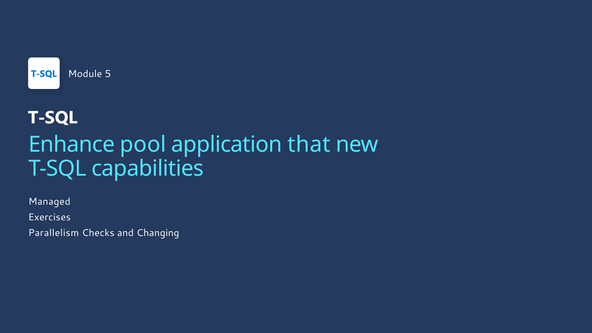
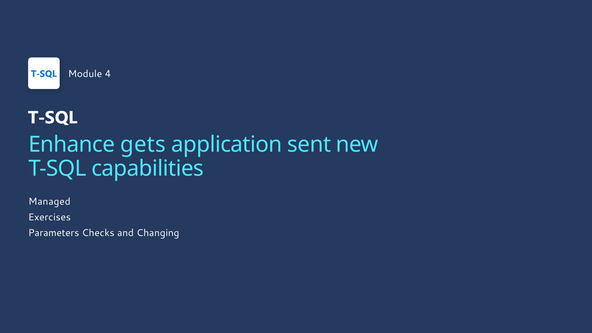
5: 5 -> 4
pool: pool -> gets
that: that -> sent
Parallelism: Parallelism -> Parameters
